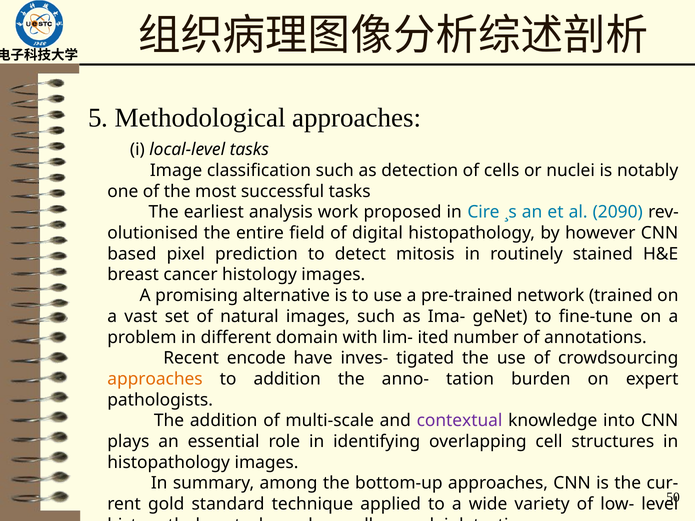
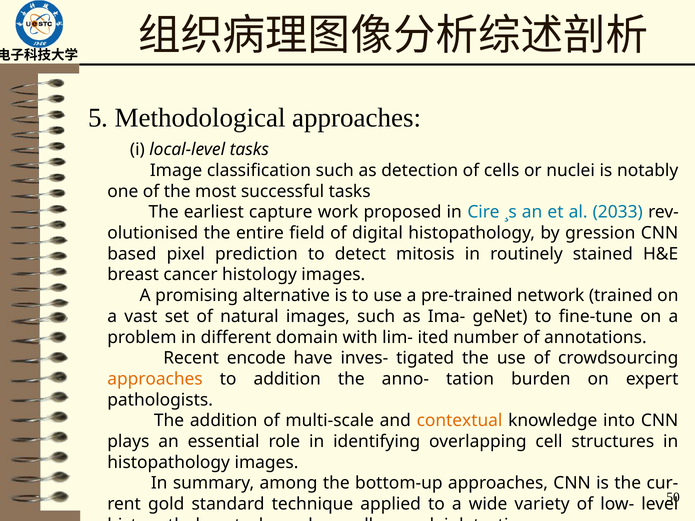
analysis: analysis -> capture
2090: 2090 -> 2033
however: however -> gression
contextual colour: purple -> orange
